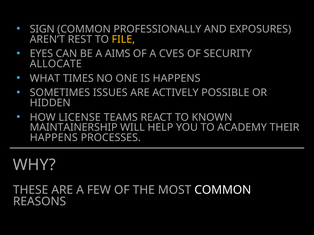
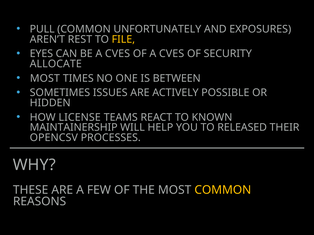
SIGN: SIGN -> PULL
PROFESSIONALLY: PROFESSIONALLY -> UNFORTUNATELY
BE A AIMS: AIMS -> CVES
WHAT at (45, 78): WHAT -> MOST
IS HAPPENS: HAPPENS -> BETWEEN
ACADEMY: ACADEMY -> RELEASED
HAPPENS at (54, 138): HAPPENS -> OPENCSV
COMMON at (223, 190) colour: white -> yellow
